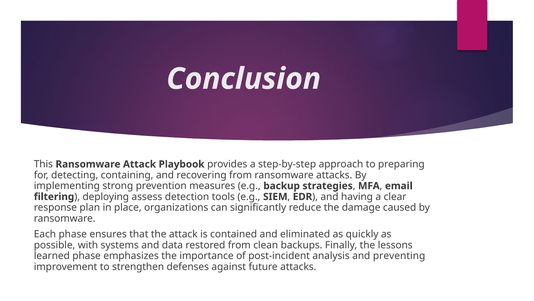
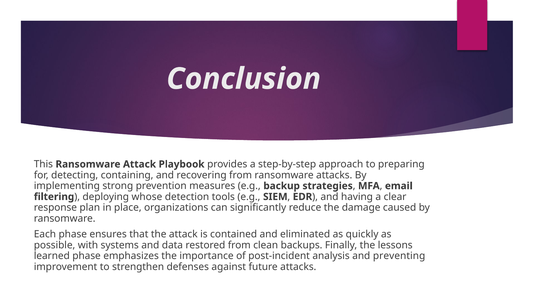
assess: assess -> whose
